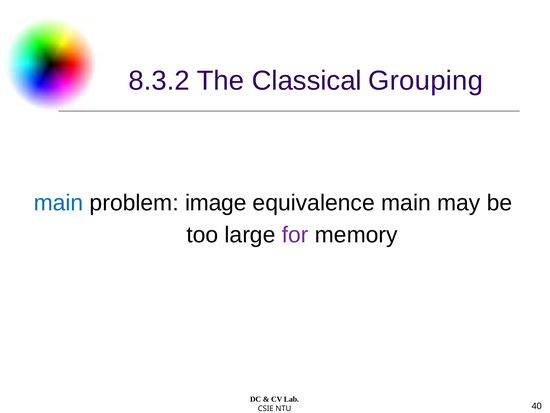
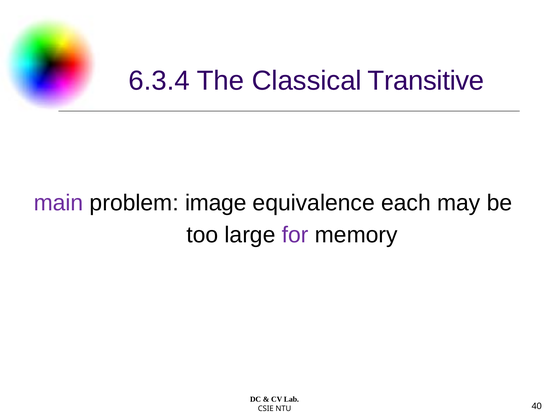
8.3.2: 8.3.2 -> 6.3.4
Grouping: Grouping -> Transitive
main at (58, 203) colour: blue -> purple
equivalence main: main -> each
